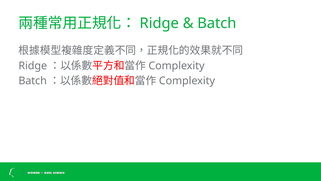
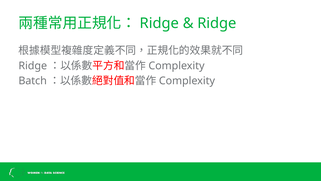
Batch at (217, 23): Batch -> Ridge
